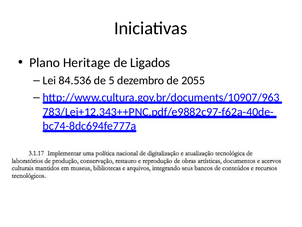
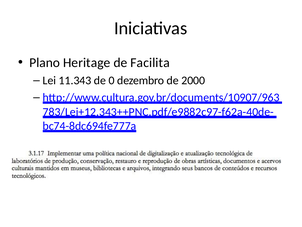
Ligados: Ligados -> Facilita
84.536: 84.536 -> 11.343
5: 5 -> 0
2055: 2055 -> 2000
